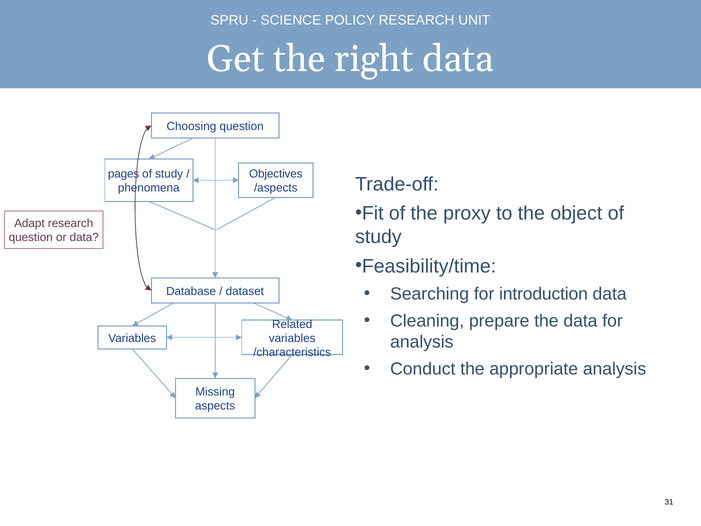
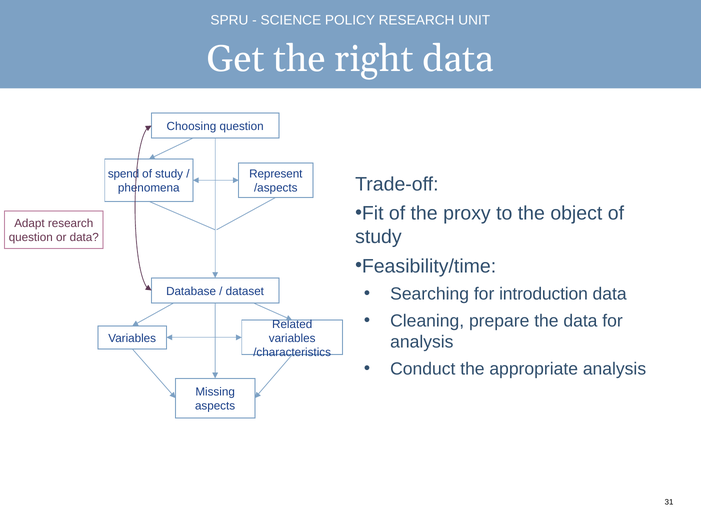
pages: pages -> spend
Objectives: Objectives -> Represent
